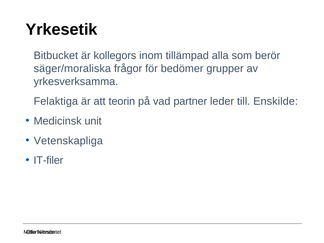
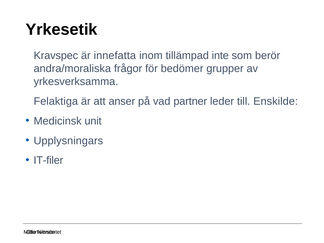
Bitbucket: Bitbucket -> Kravspec
kollegors: kollegors -> innefatta
alla: alla -> inte
säger/moraliska: säger/moraliska -> andra/moraliska
teorin: teorin -> anser
Vetenskapliga: Vetenskapliga -> Upplysningars
